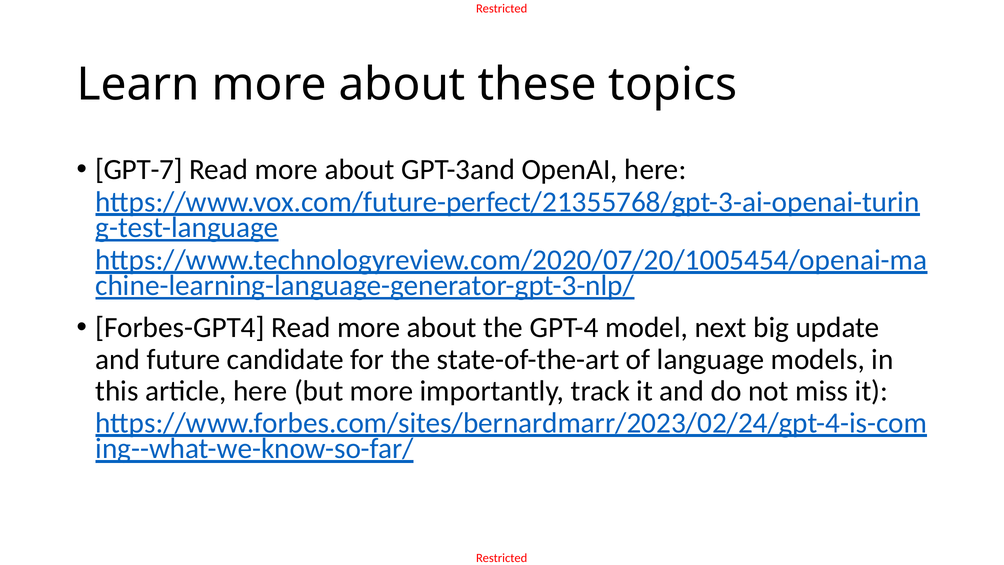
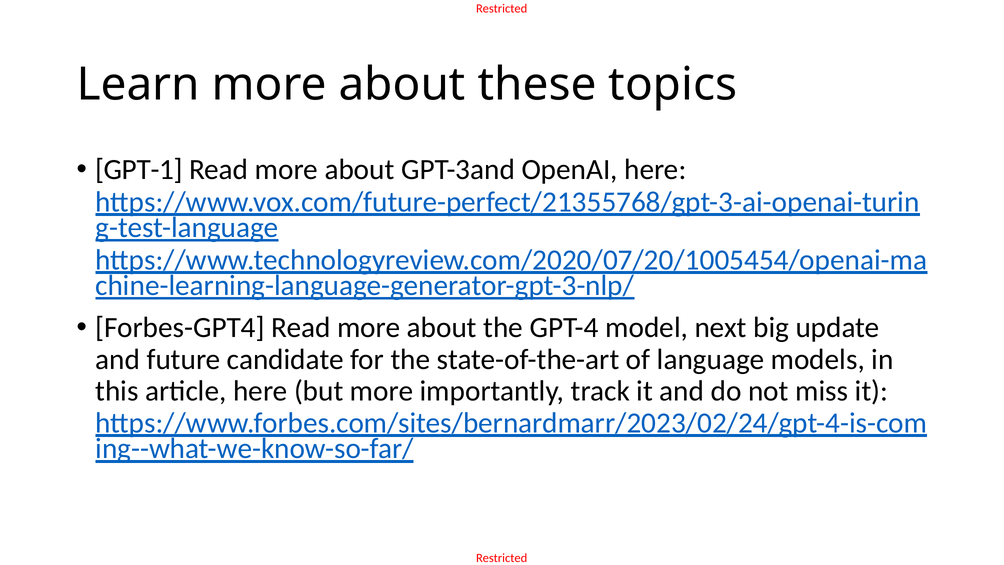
GPT-7: GPT-7 -> GPT-1
